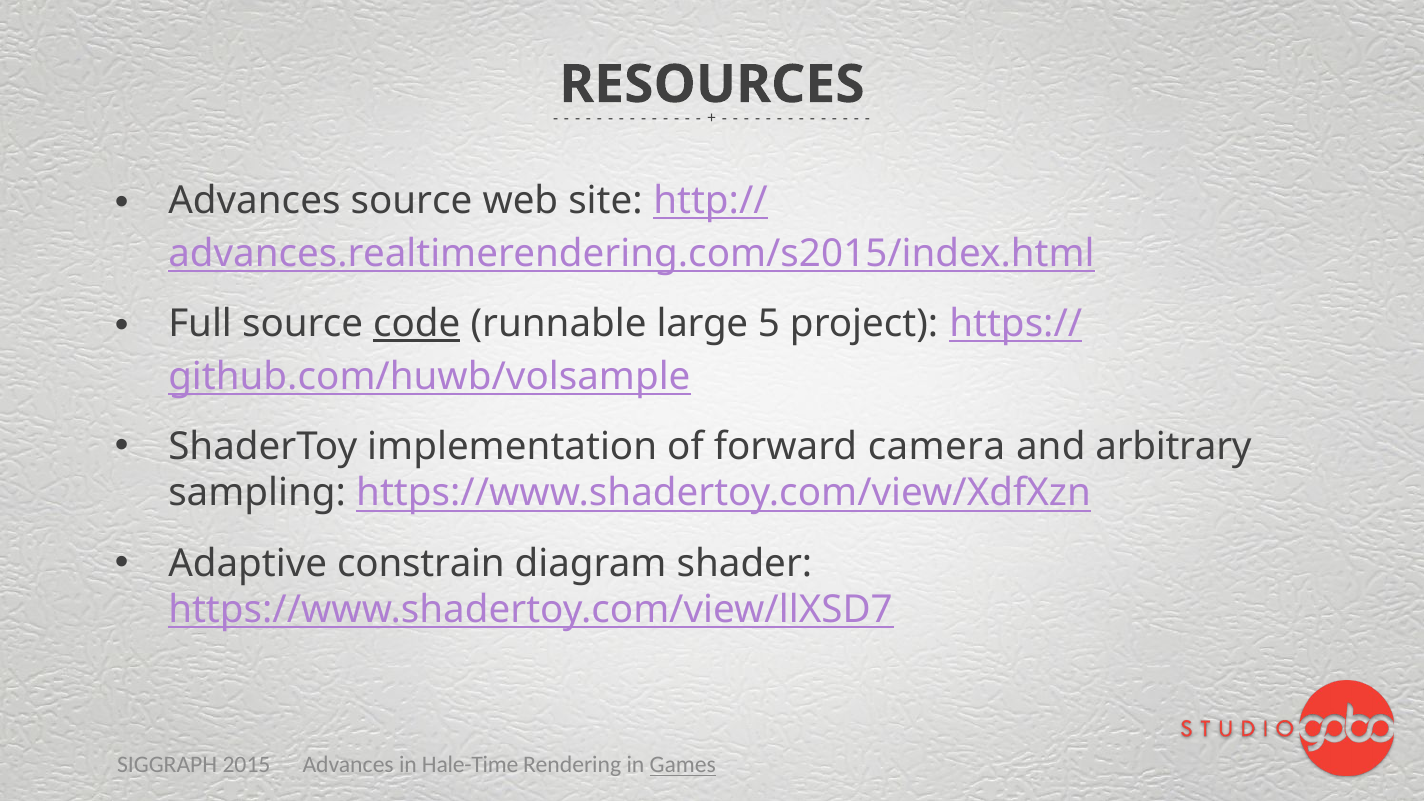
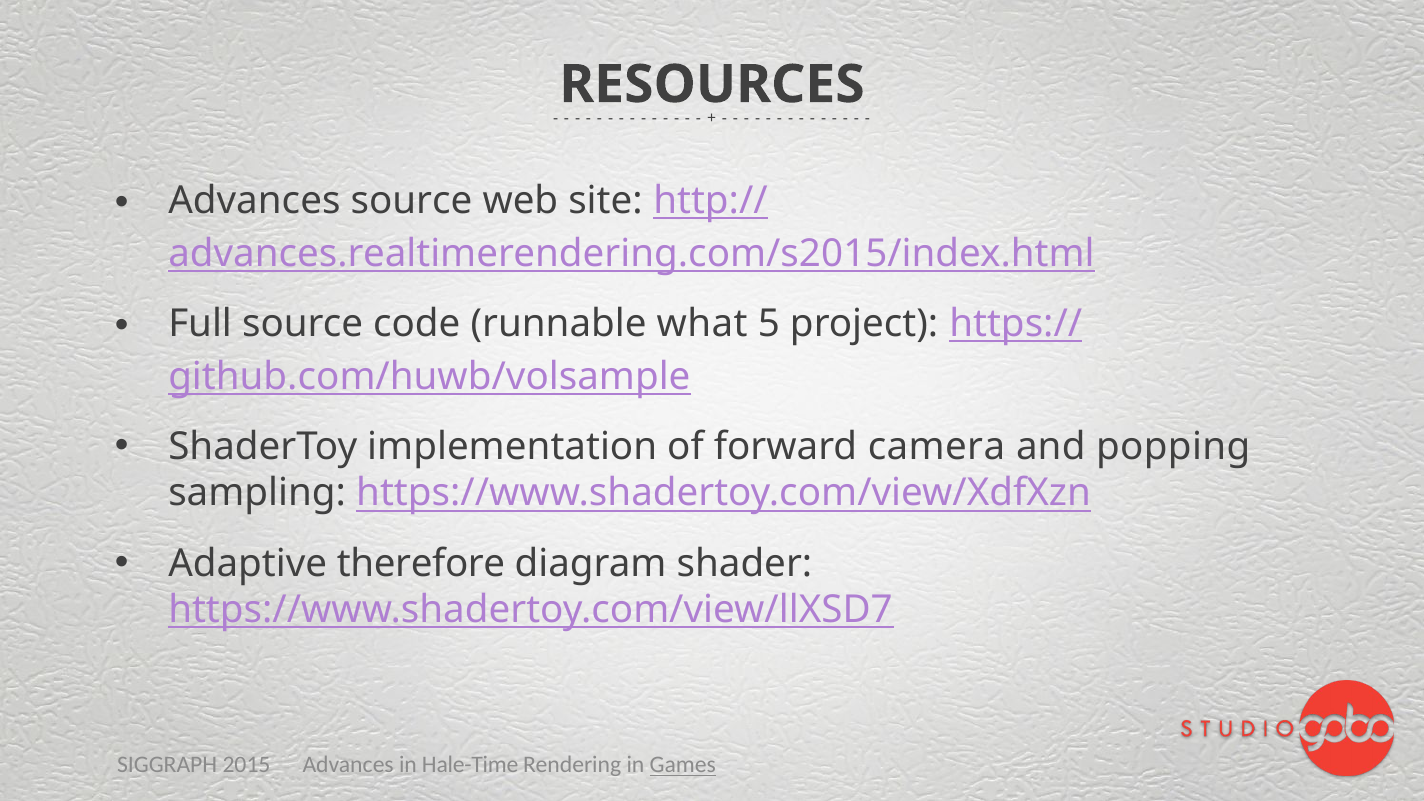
code underline: present -> none
large: large -> what
arbitrary: arbitrary -> popping
constrain: constrain -> therefore
